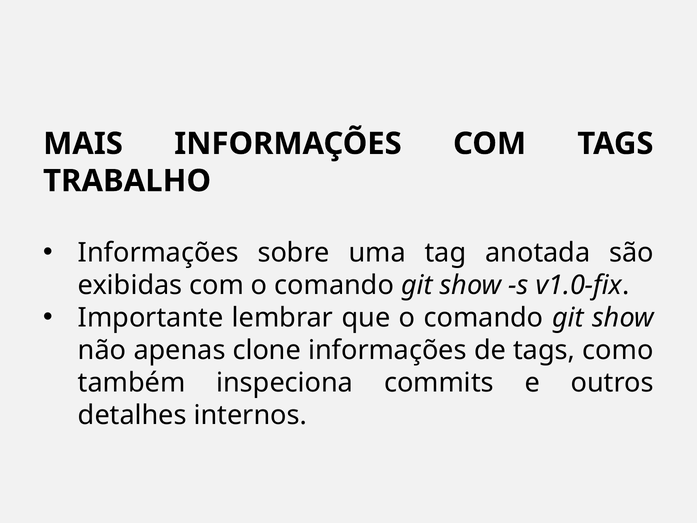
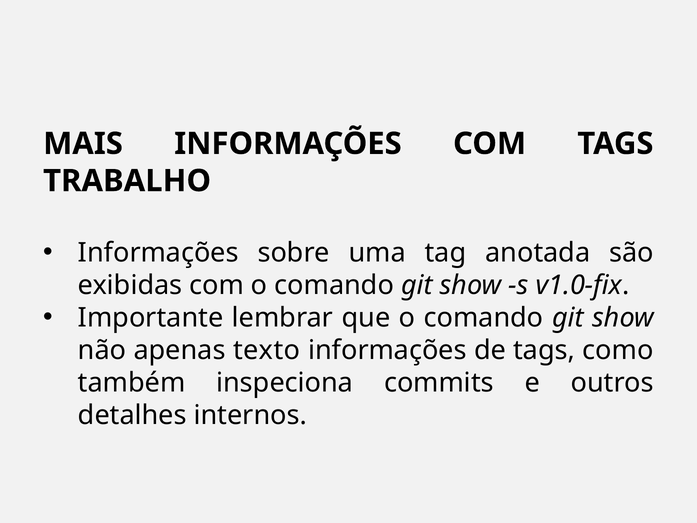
clone: clone -> texto
